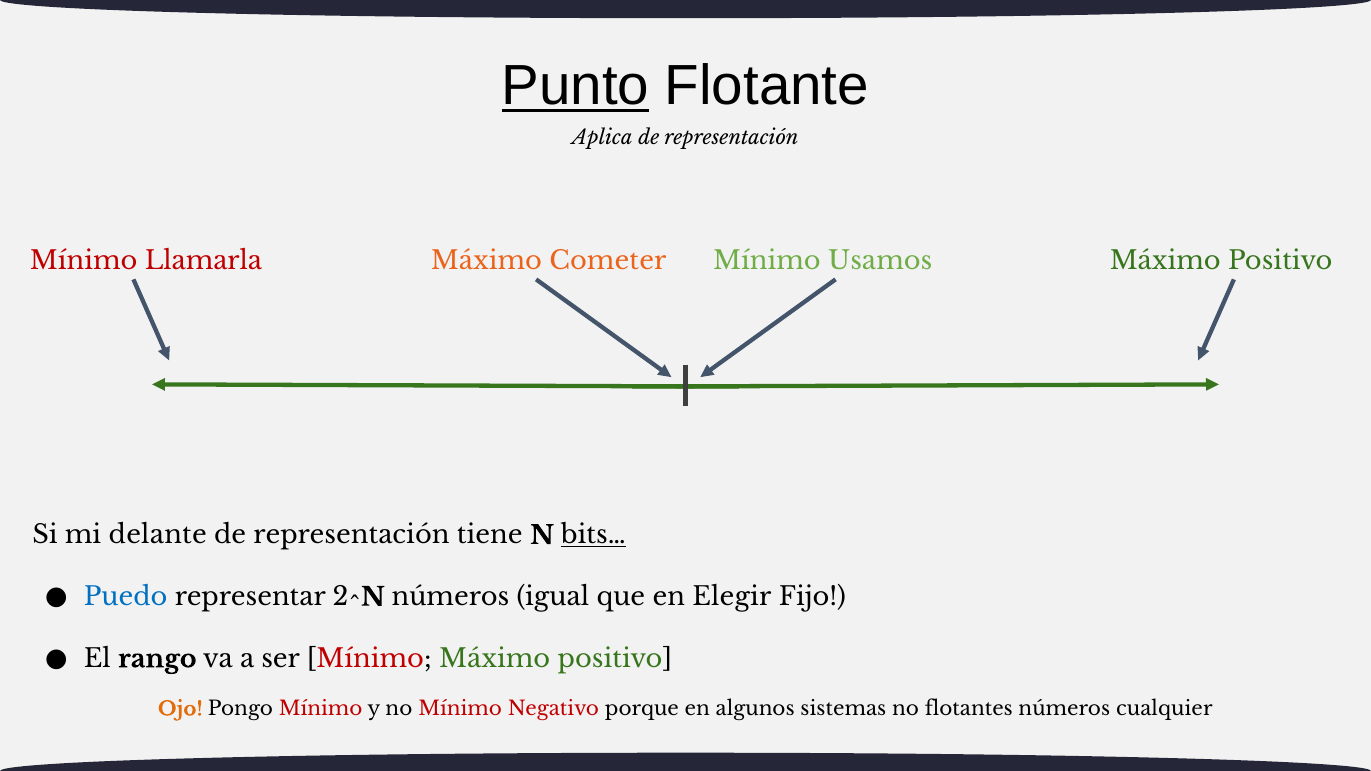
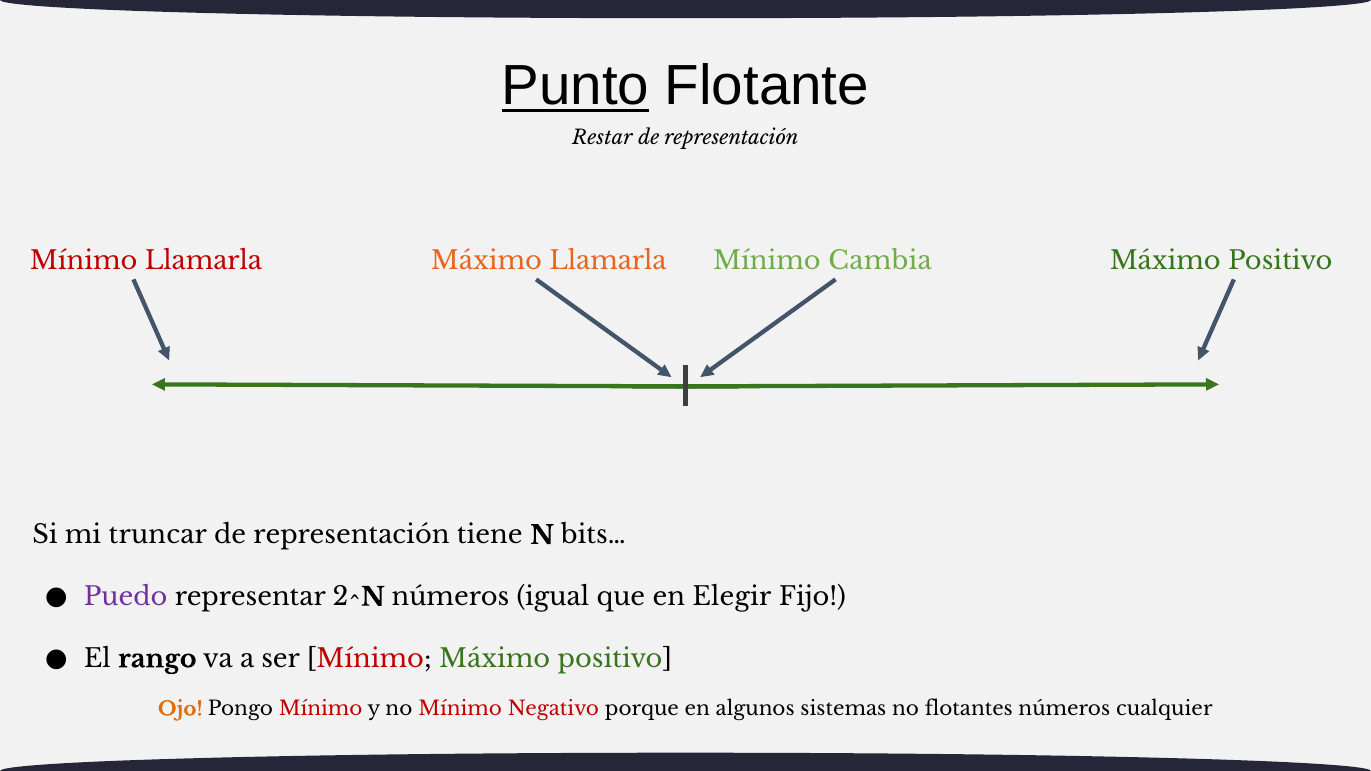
Aplica: Aplica -> Restar
Máximo Cometer: Cometer -> Llamarla
Usamos: Usamos -> Cambia
delante: delante -> truncar
bits… underline: present -> none
Puedo colour: blue -> purple
